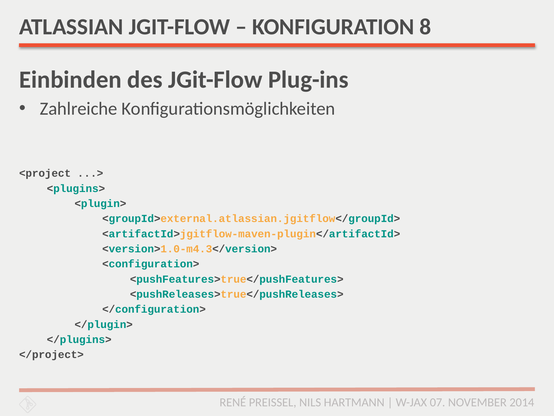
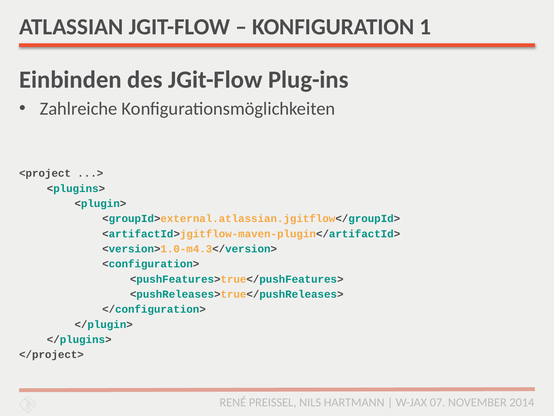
8: 8 -> 1
